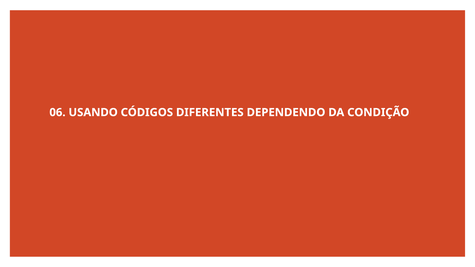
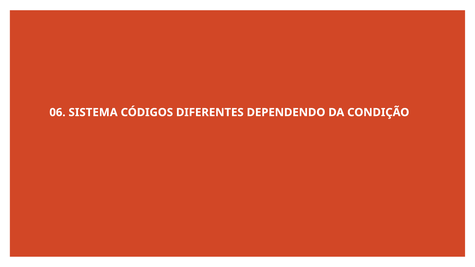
USANDO: USANDO -> SISTEMA
